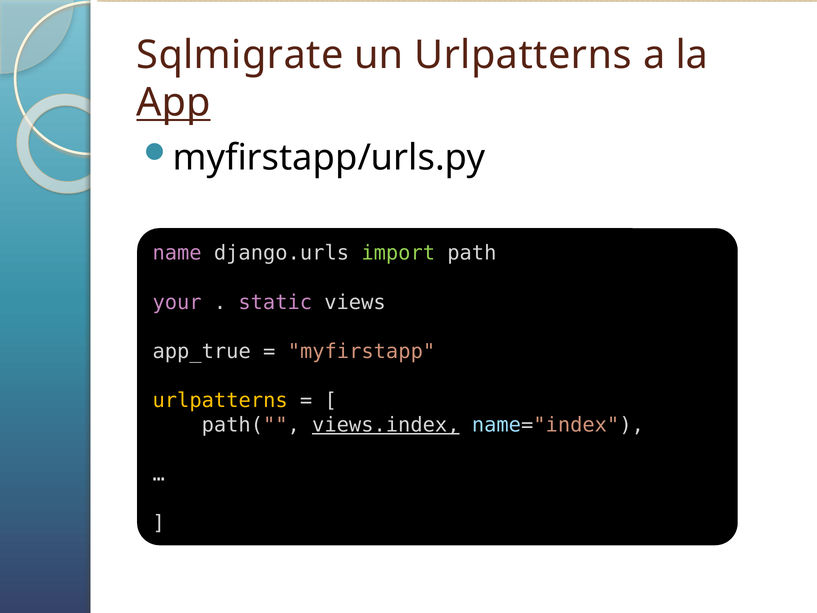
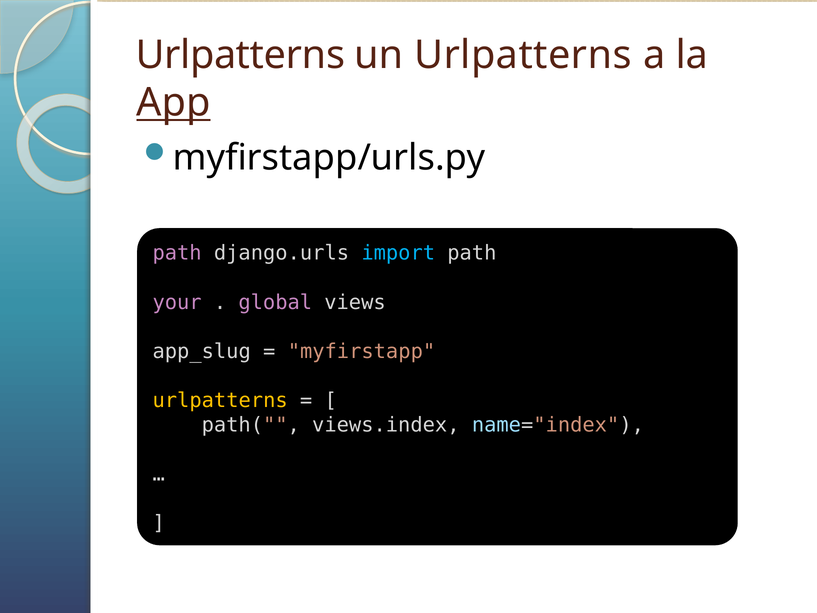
Sqlmigrate at (240, 55): Sqlmigrate -> Urlpatterns
name at (177, 253): name -> path
import colour: light green -> light blue
static: static -> global
app_true: app_true -> app_slug
views.index underline: present -> none
